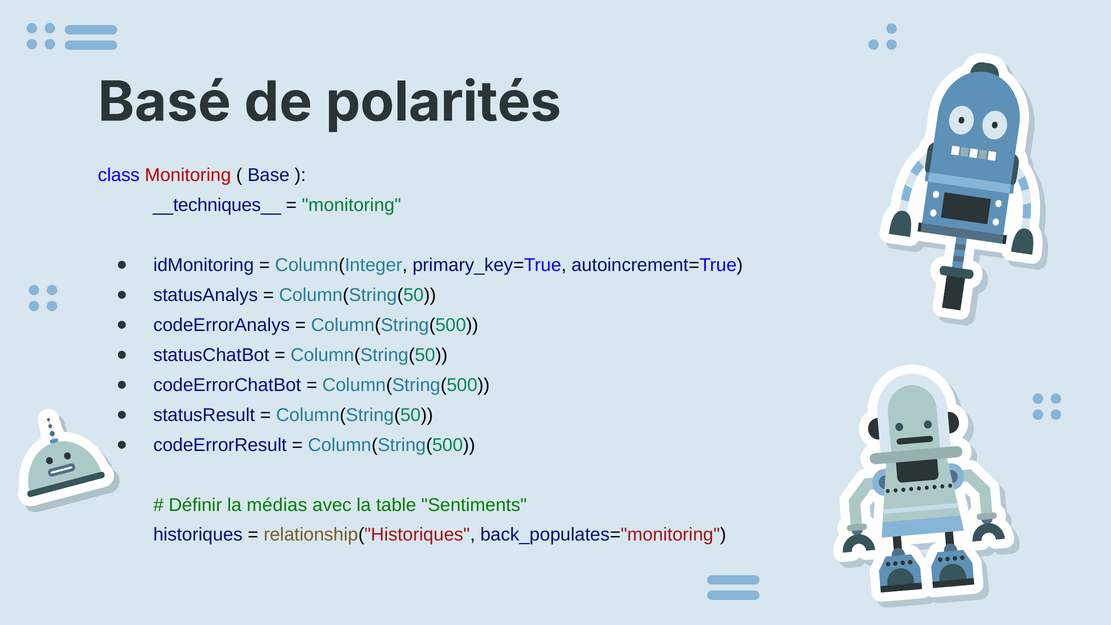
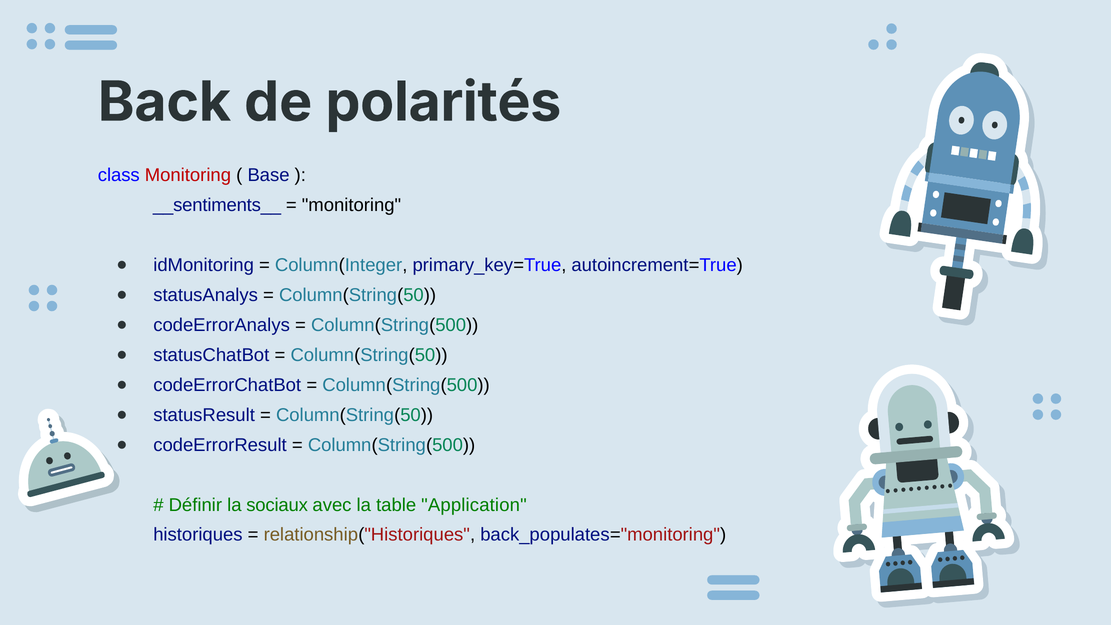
Basé: Basé -> Back
__techniques__: __techniques__ -> __sentiments__
monitoring at (351, 205) colour: green -> black
médias: médias -> sociaux
Sentiments: Sentiments -> Application
